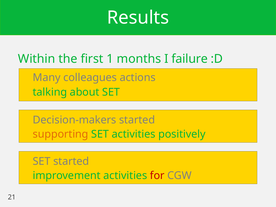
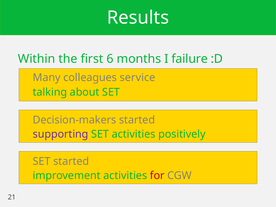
1: 1 -> 6
actions: actions -> service
supporting colour: orange -> purple
